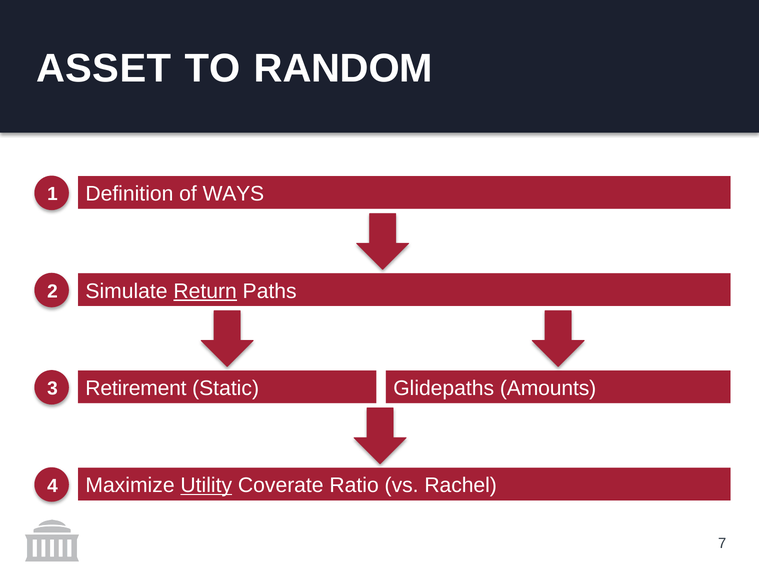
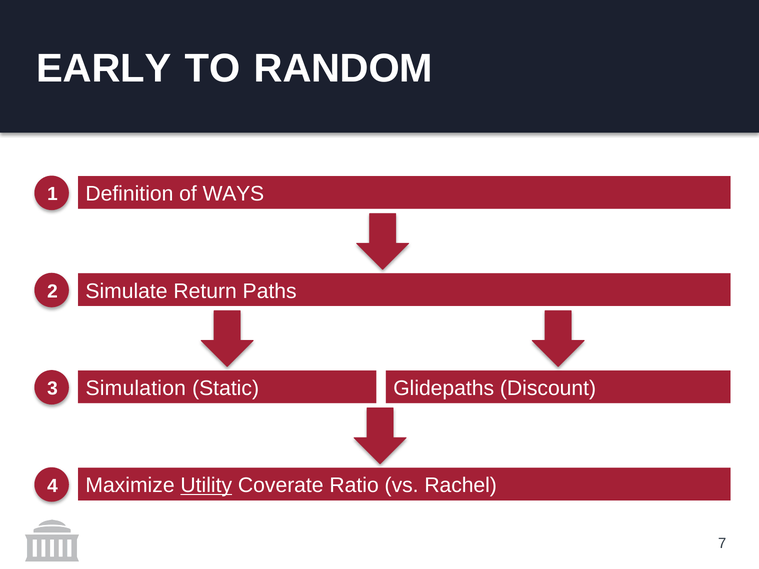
ASSET: ASSET -> EARLY
Return underline: present -> none
Retirement: Retirement -> Simulation
Amounts: Amounts -> Discount
